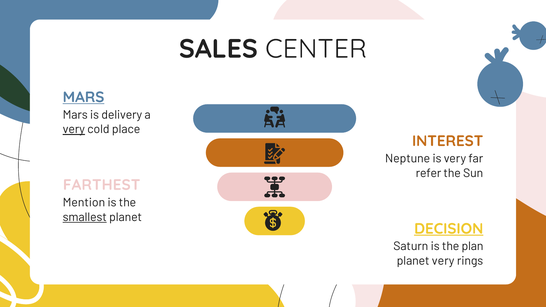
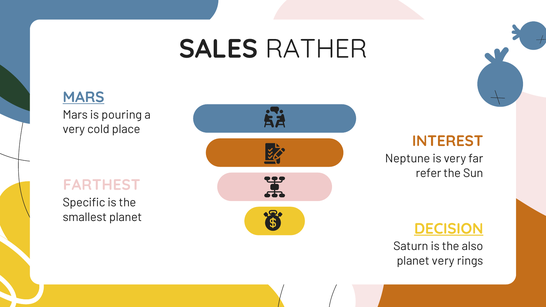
CENTER: CENTER -> RATHER
delivery: delivery -> pouring
very at (74, 129) underline: present -> none
Mention: Mention -> Specific
smallest underline: present -> none
plan: plan -> also
